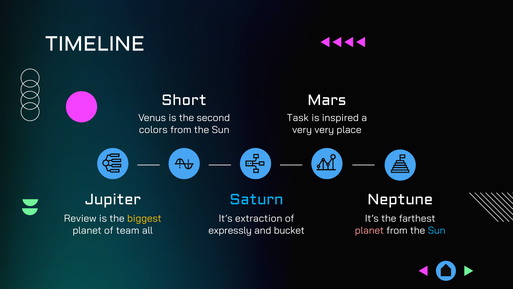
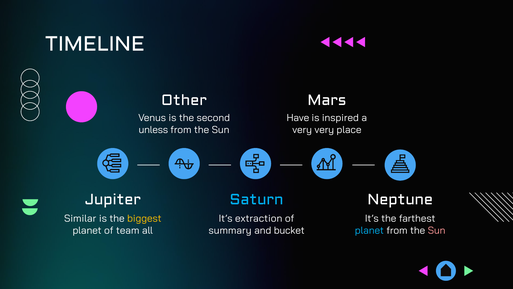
Short: Short -> Other
Task: Task -> Have
colors: colors -> unless
Review: Review -> Similar
expressly: expressly -> summary
planet at (369, 230) colour: pink -> light blue
Sun at (437, 230) colour: light blue -> pink
